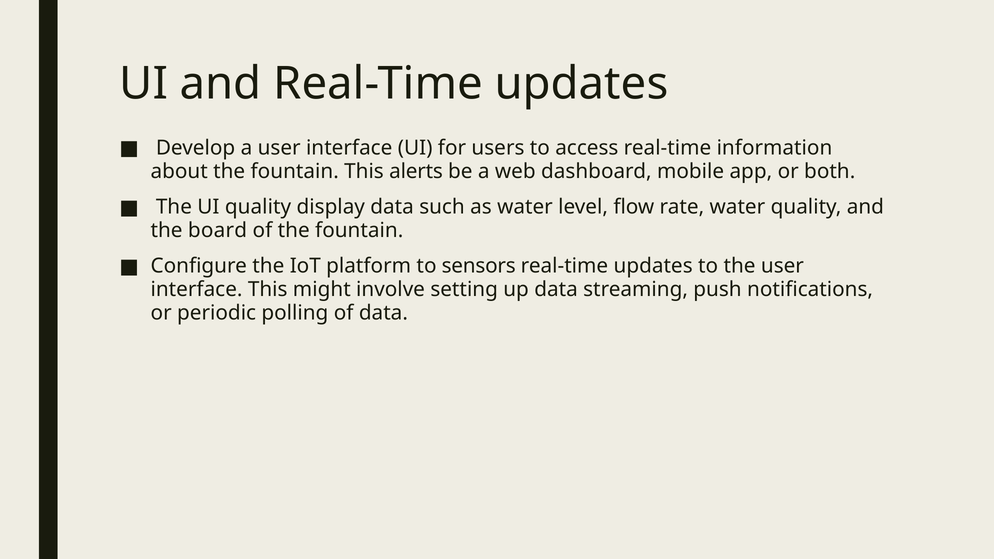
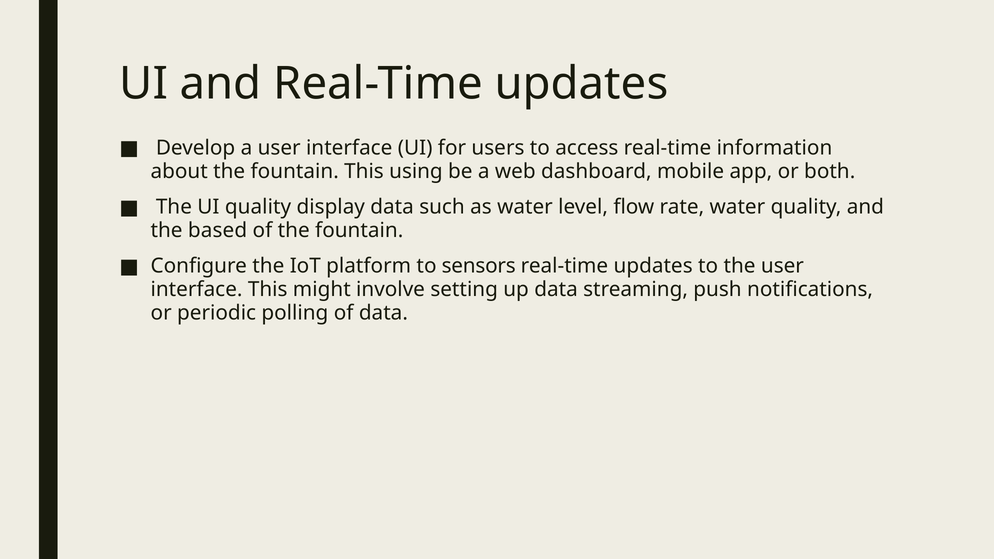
alerts: alerts -> using
board: board -> based
